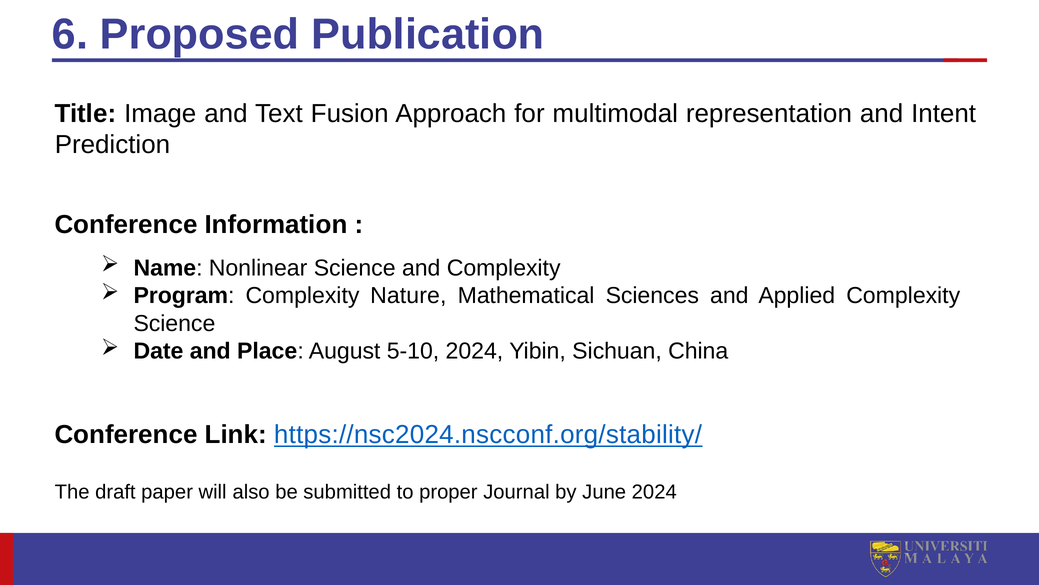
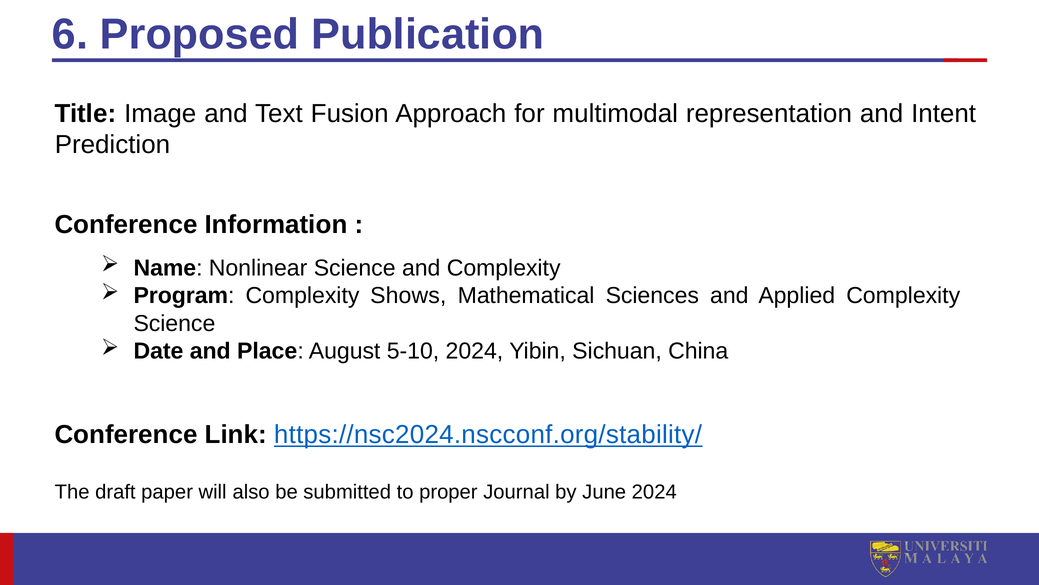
Nature: Nature -> Shows
